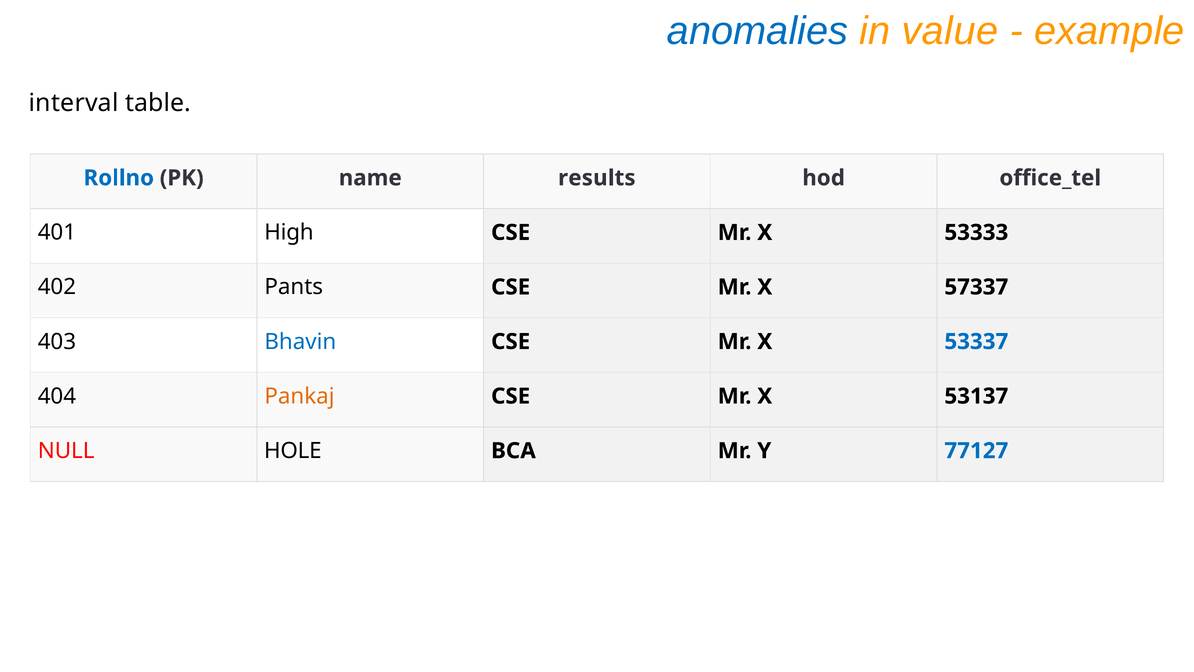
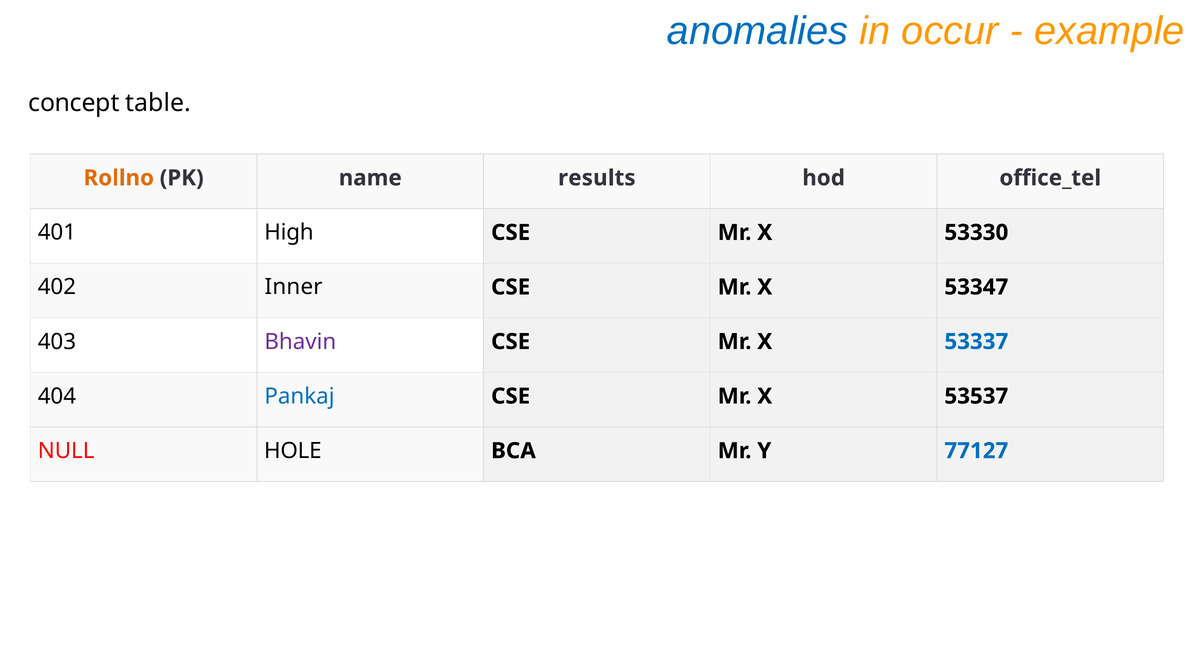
value: value -> occur
interval: interval -> concept
Rollno colour: blue -> orange
53333: 53333 -> 53330
Pants: Pants -> Inner
57337: 57337 -> 53347
Bhavin colour: blue -> purple
Pankaj colour: orange -> blue
53137: 53137 -> 53537
